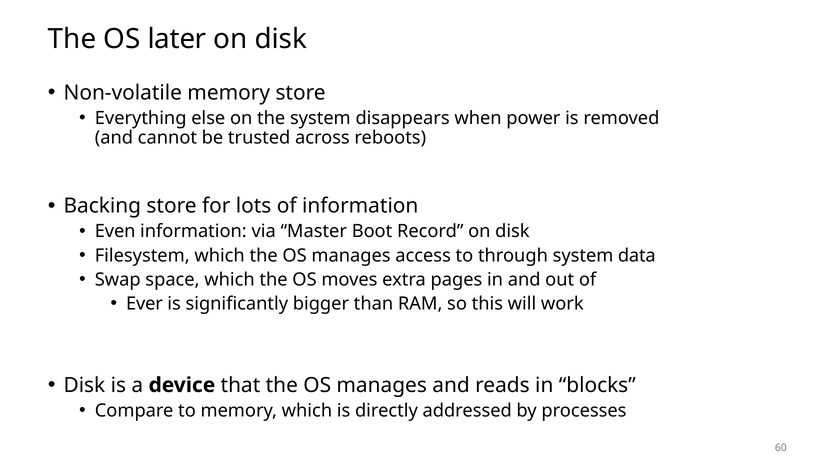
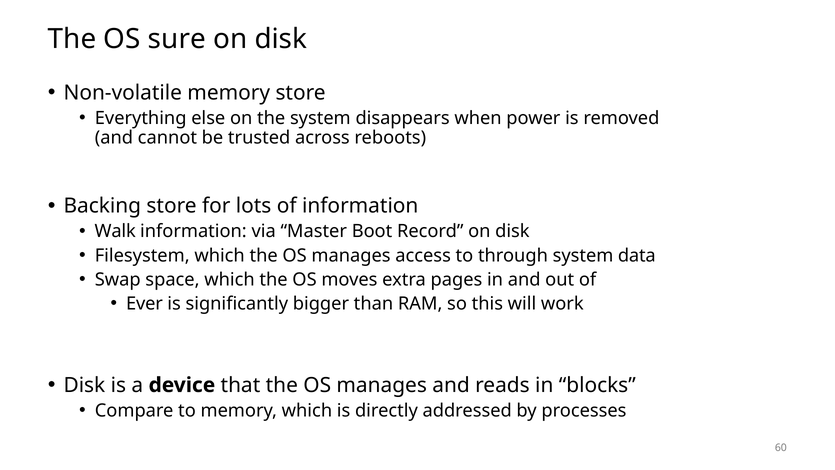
later: later -> sure
Even: Even -> Walk
